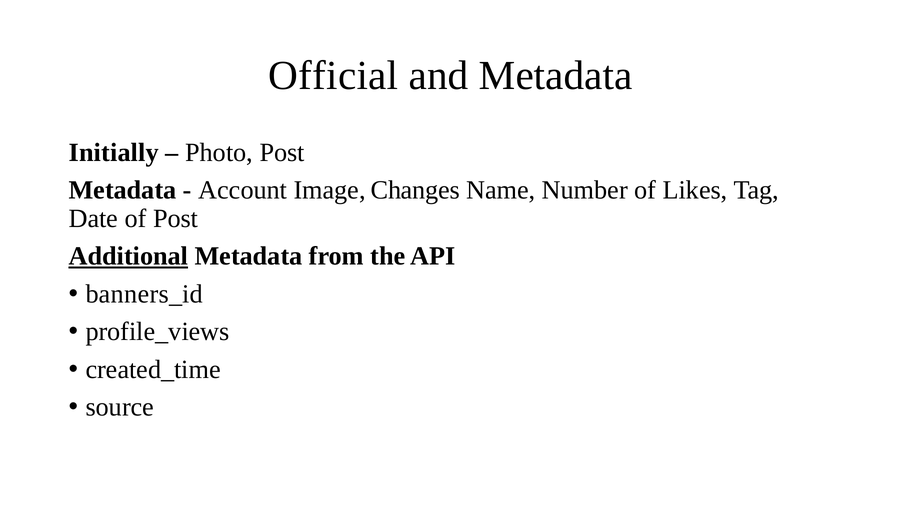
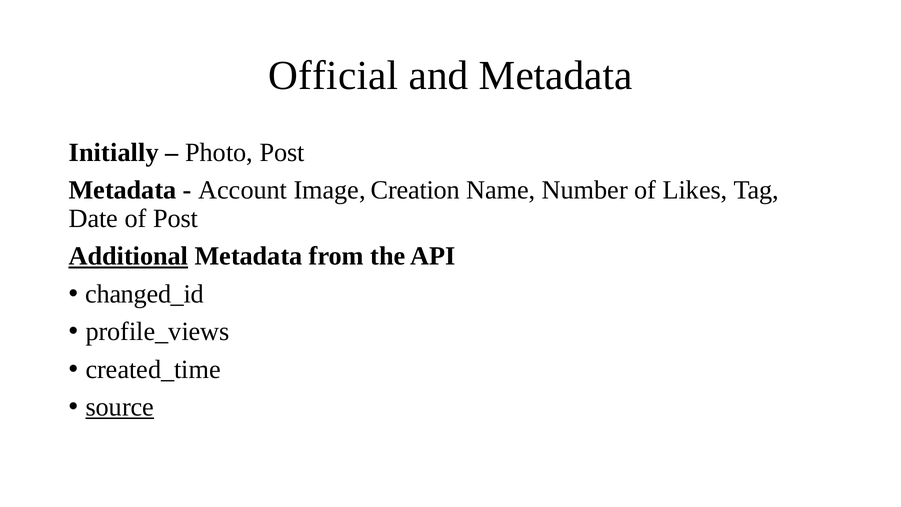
Changes: Changes -> Creation
banners_id: banners_id -> changed_id
source underline: none -> present
